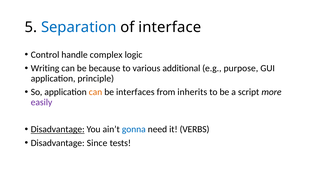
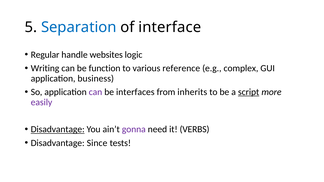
Control: Control -> Regular
complex: complex -> websites
because: because -> function
additional: additional -> reference
purpose: purpose -> complex
principle: principle -> business
can at (95, 92) colour: orange -> purple
script underline: none -> present
gonna colour: blue -> purple
